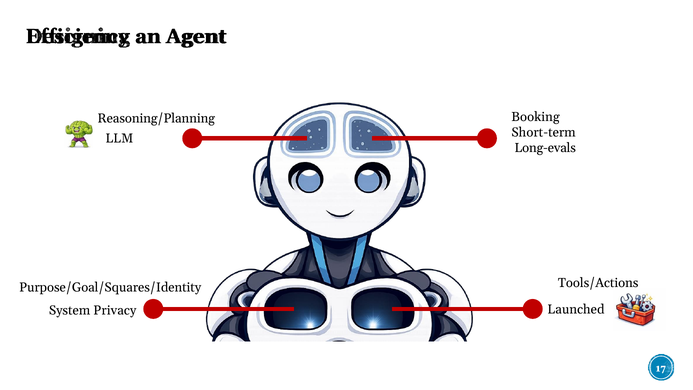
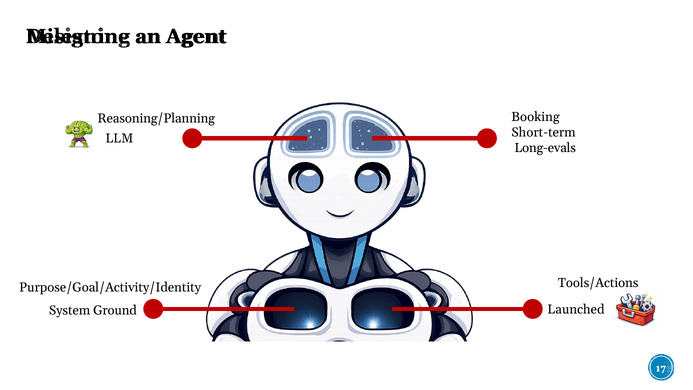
Efficiency: Efficiency -> Milestone
Purpose/Goal/Squares/Identity: Purpose/Goal/Squares/Identity -> Purpose/Goal/Activity/Identity
Privacy: Privacy -> Ground
